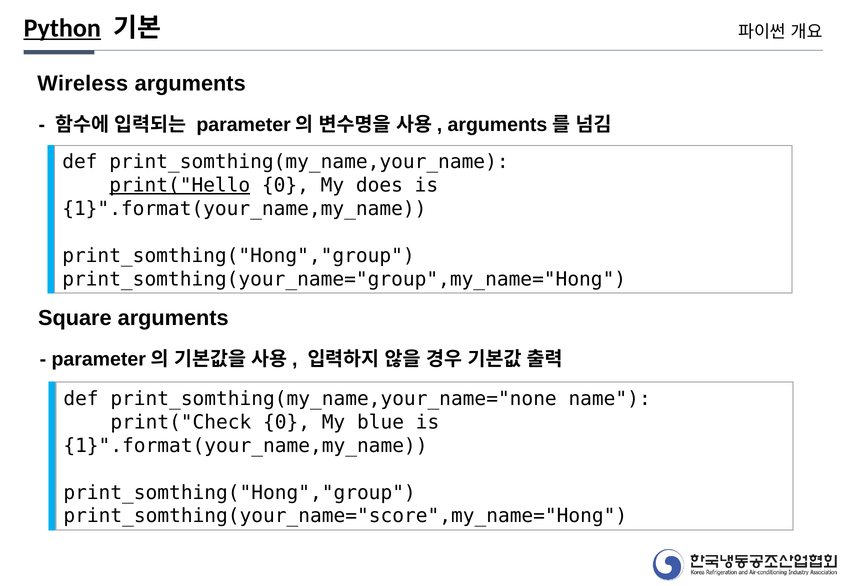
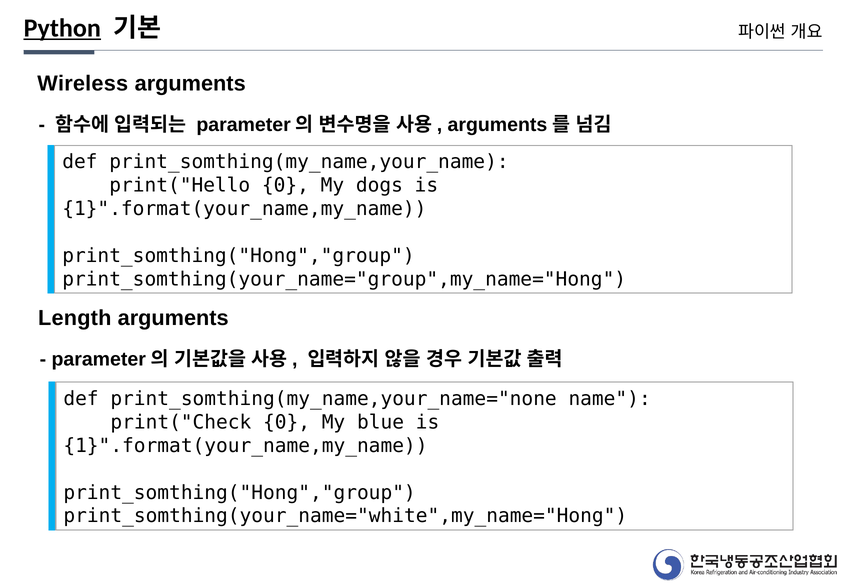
print("Hello underline: present -> none
does: does -> dogs
Square: Square -> Length
print_somthing(your_name="score",my_name="Hong: print_somthing(your_name="score",my_name="Hong -> print_somthing(your_name="white",my_name="Hong
